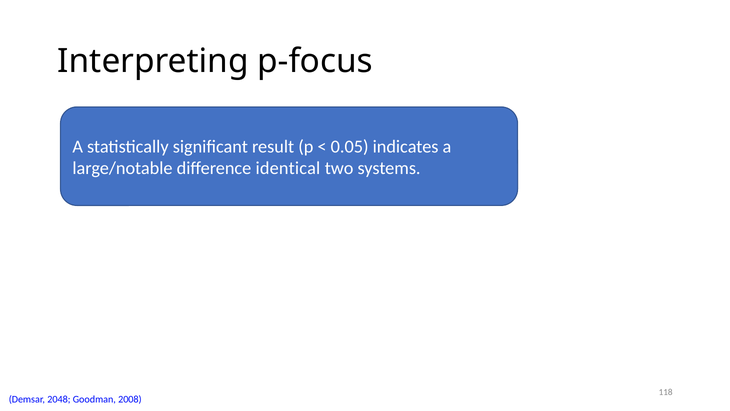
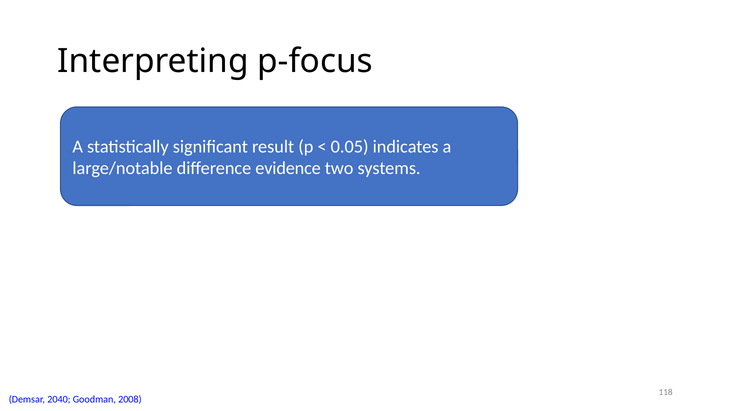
identical: identical -> evidence
2048: 2048 -> 2040
